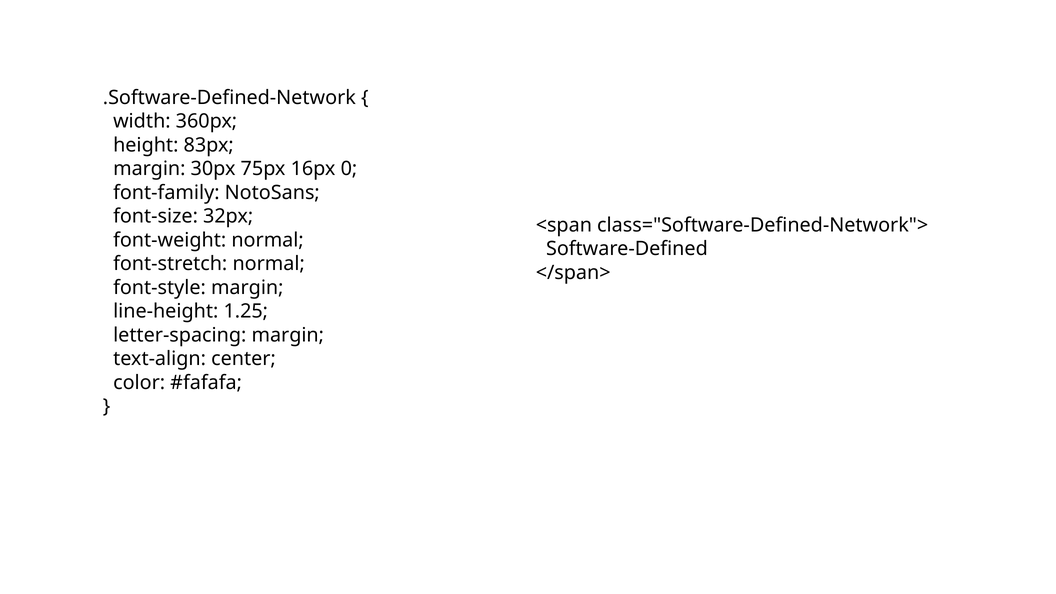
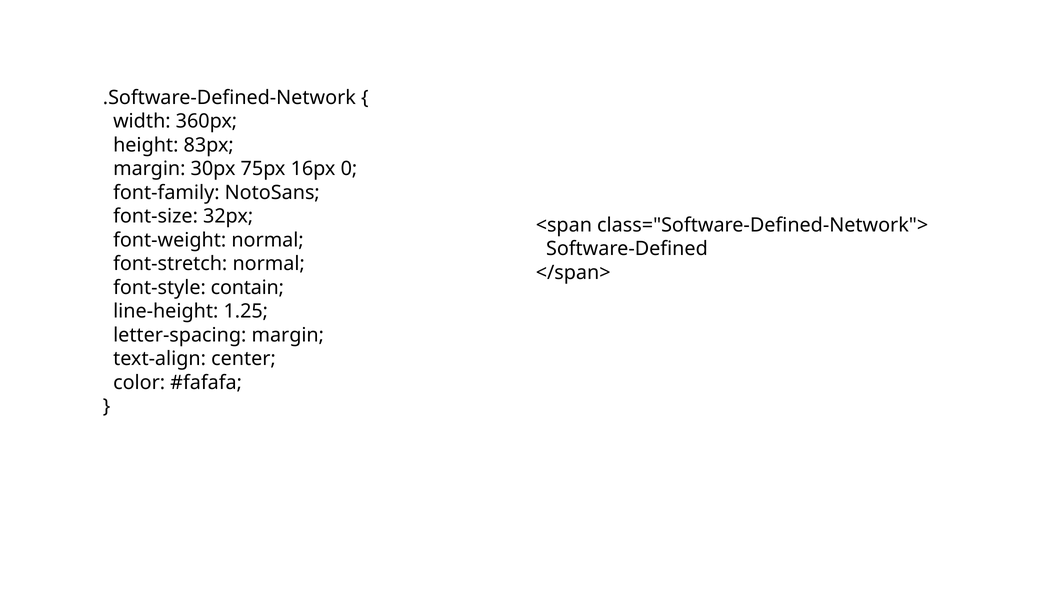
font-style margin: margin -> contain
